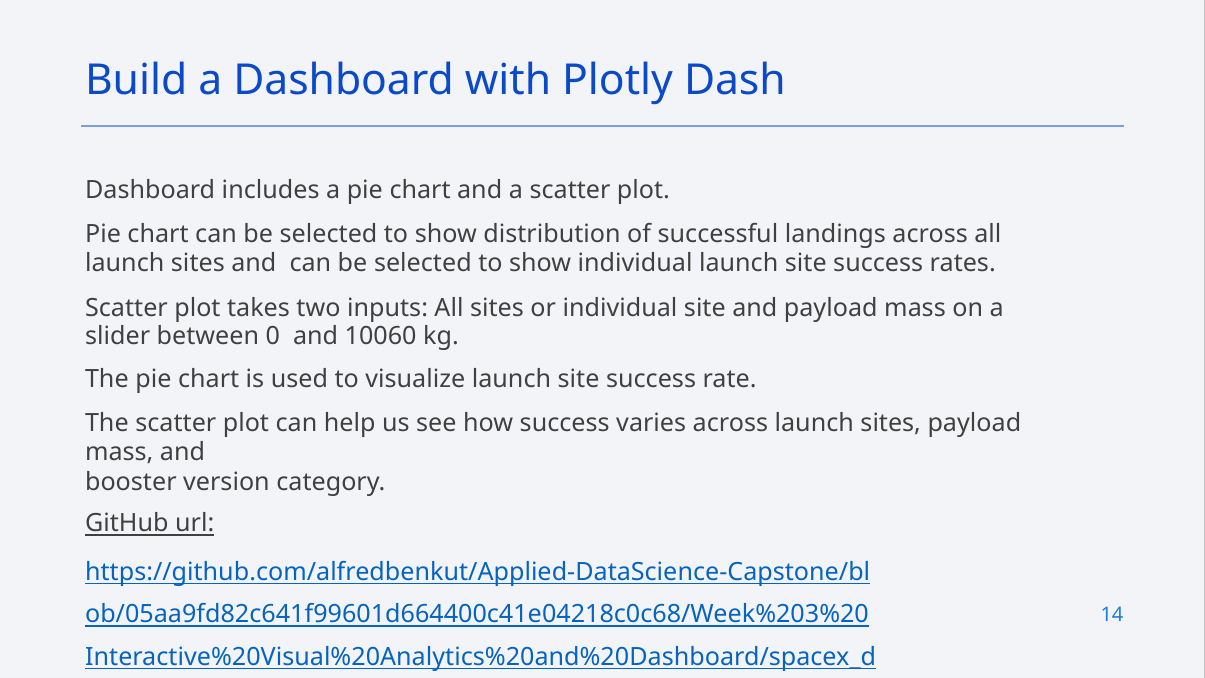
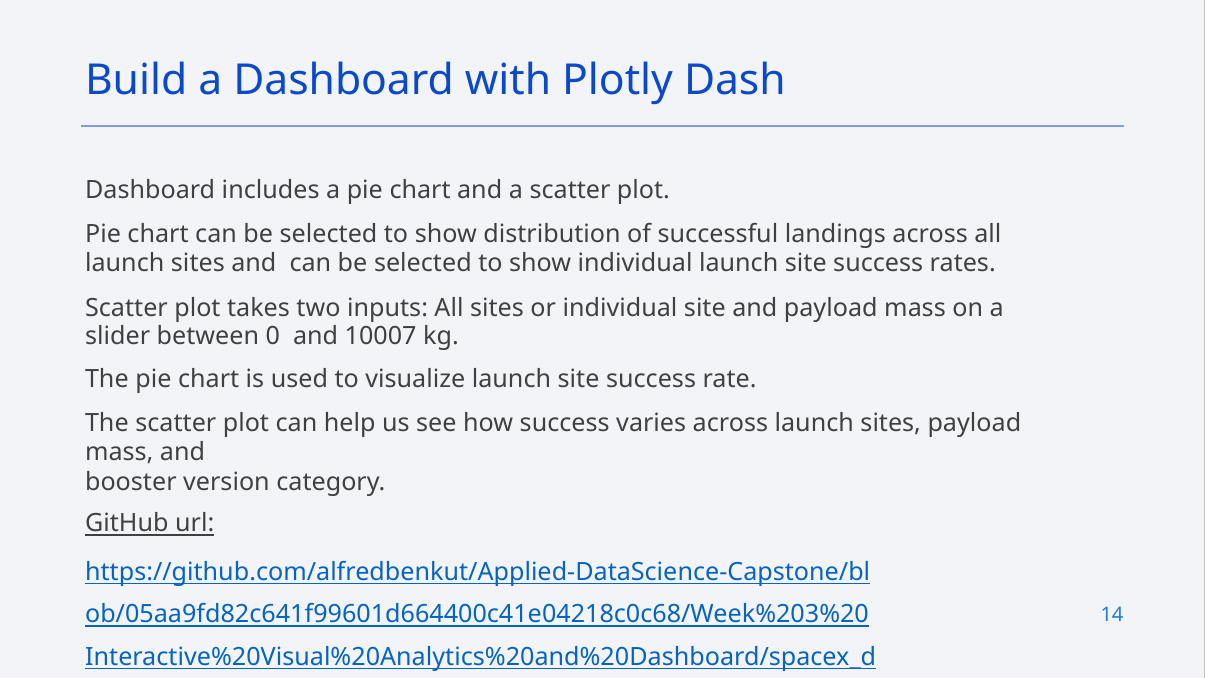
10060: 10060 -> 10007
